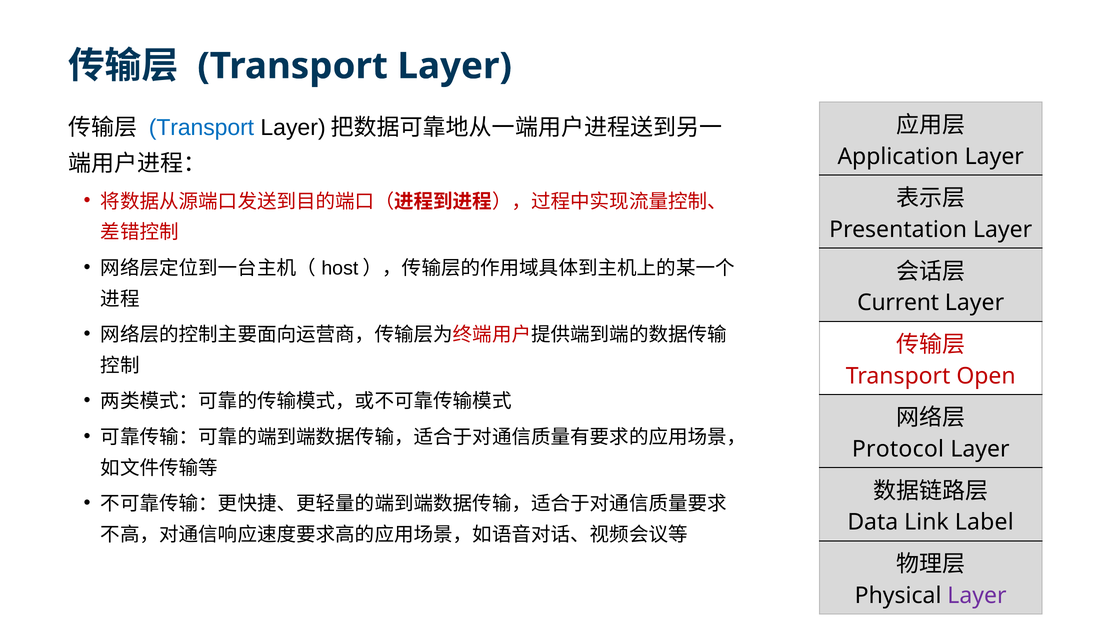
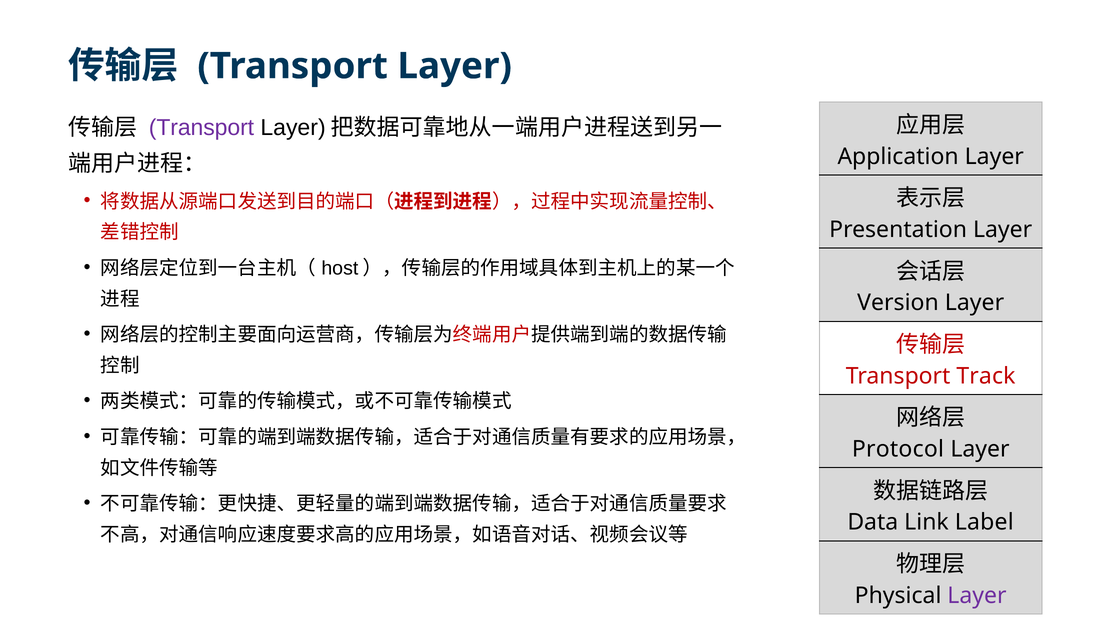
Transport at (201, 128) colour: blue -> purple
Current: Current -> Version
Open: Open -> Track
